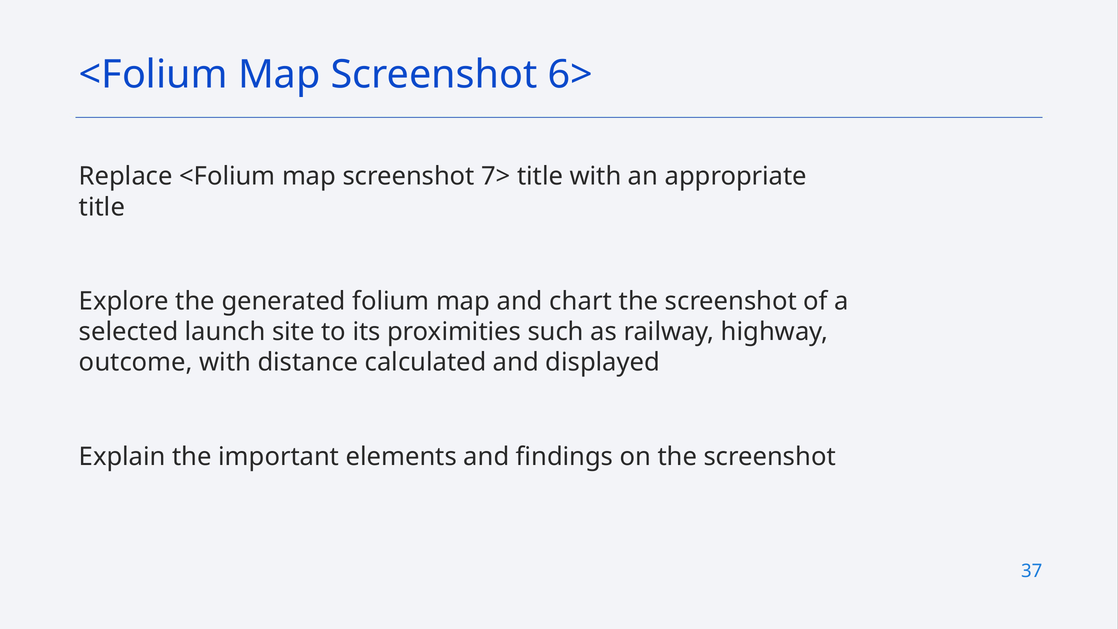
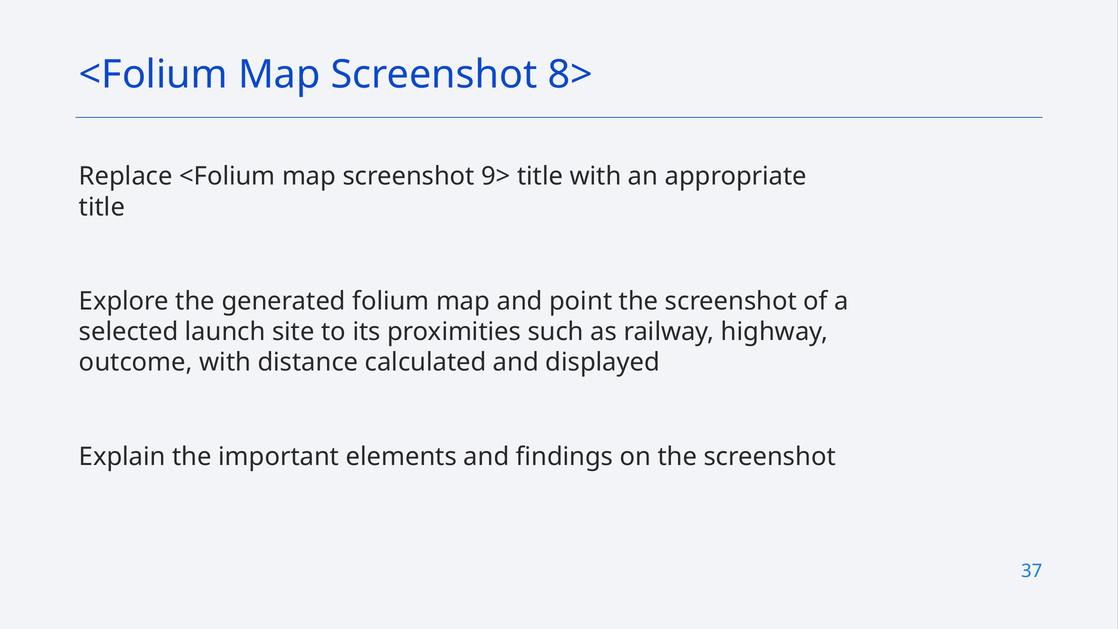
6>: 6> -> 8>
7>: 7> -> 9>
chart: chart -> point
